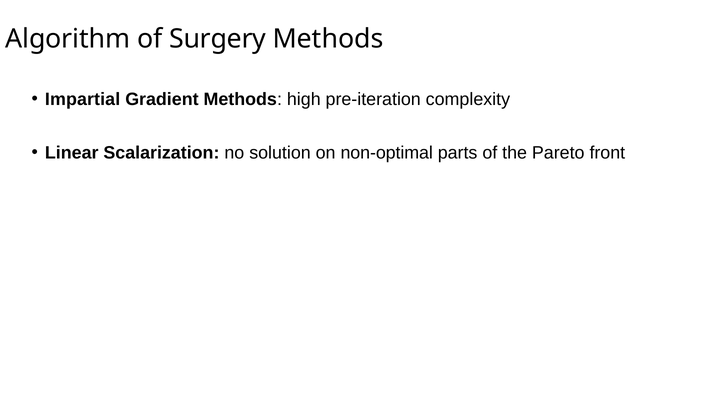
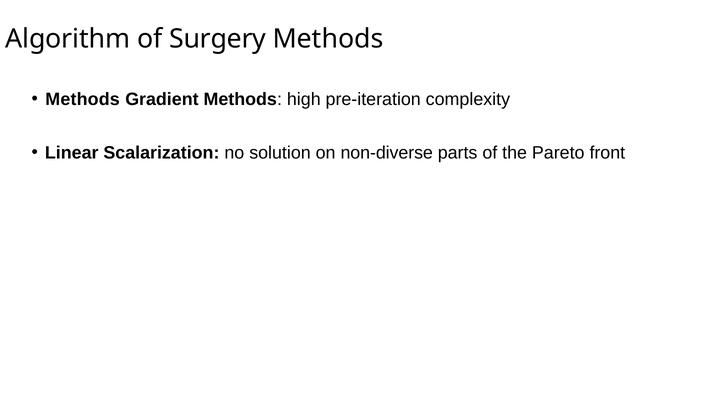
Impartial at (83, 99): Impartial -> Methods
non-optimal: non-optimal -> non-diverse
